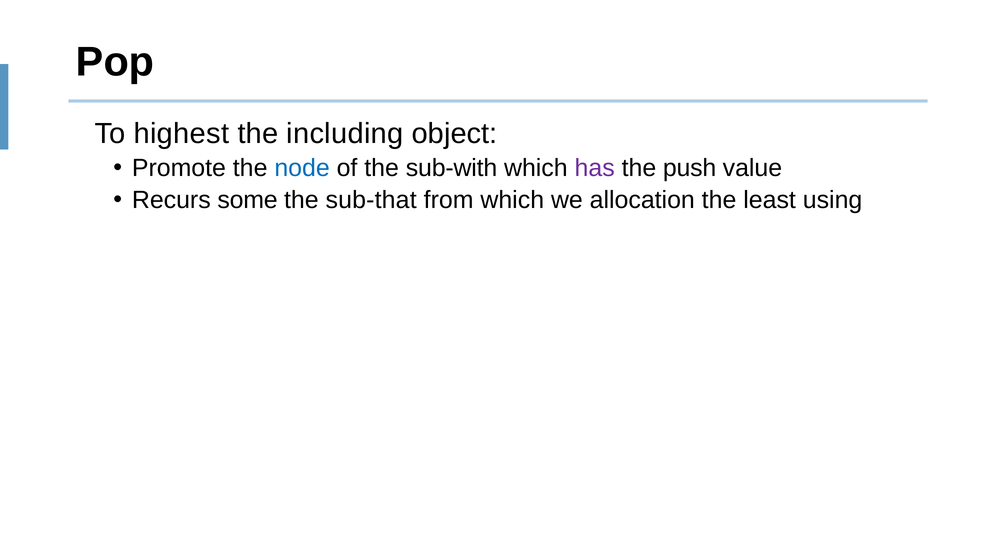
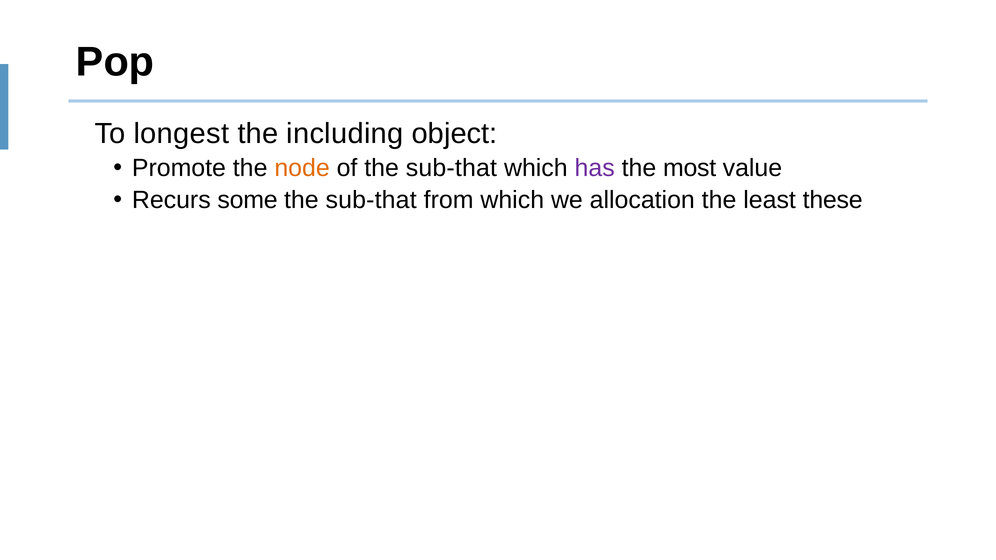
highest: highest -> longest
node colour: blue -> orange
of the sub-with: sub-with -> sub-that
push: push -> most
using: using -> these
